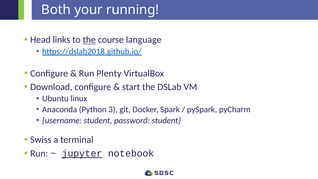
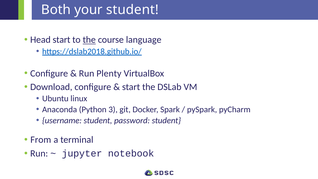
your running: running -> student
Head links: links -> start
Swiss: Swiss -> From
jupyter underline: present -> none
